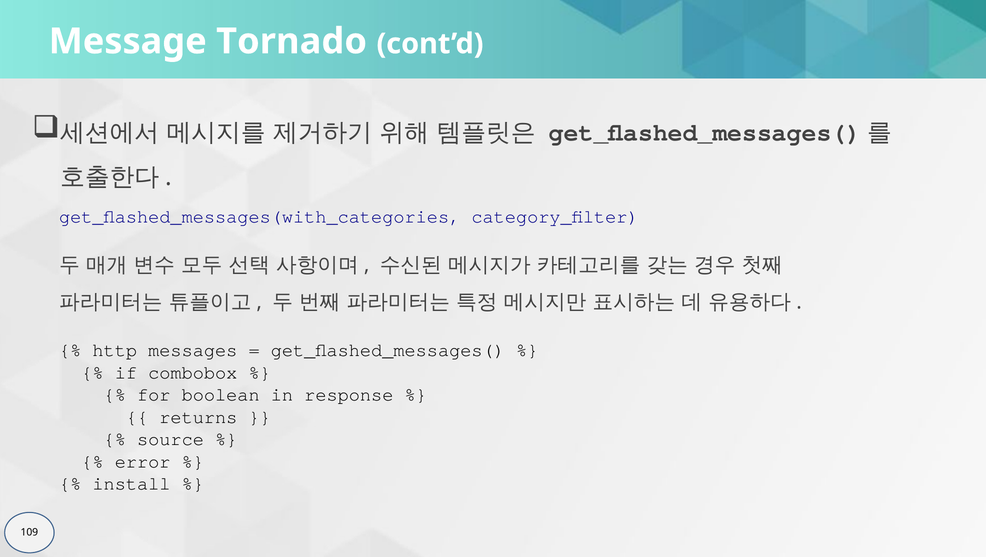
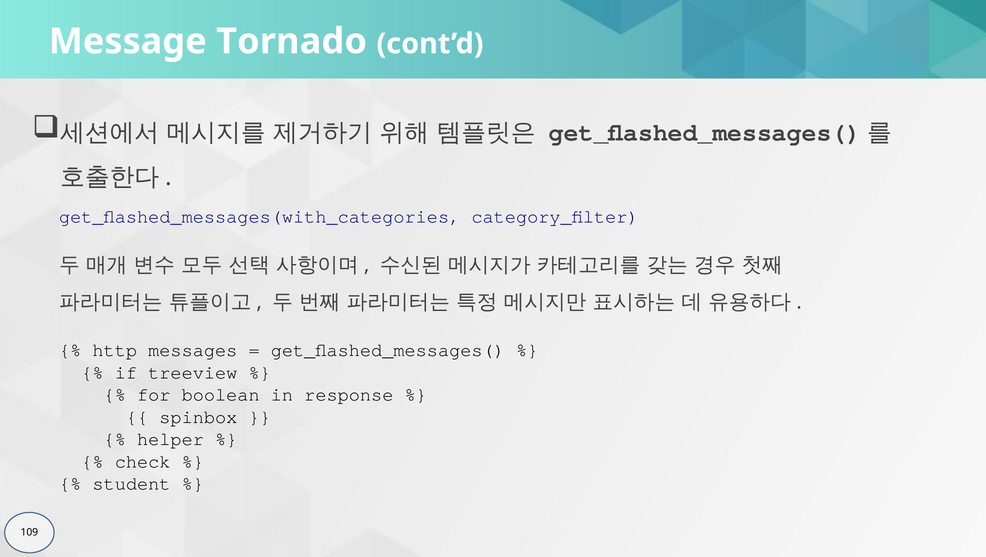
combobox: combobox -> treeview
returns: returns -> spinbox
source: source -> helper
error: error -> check
install: install -> student
